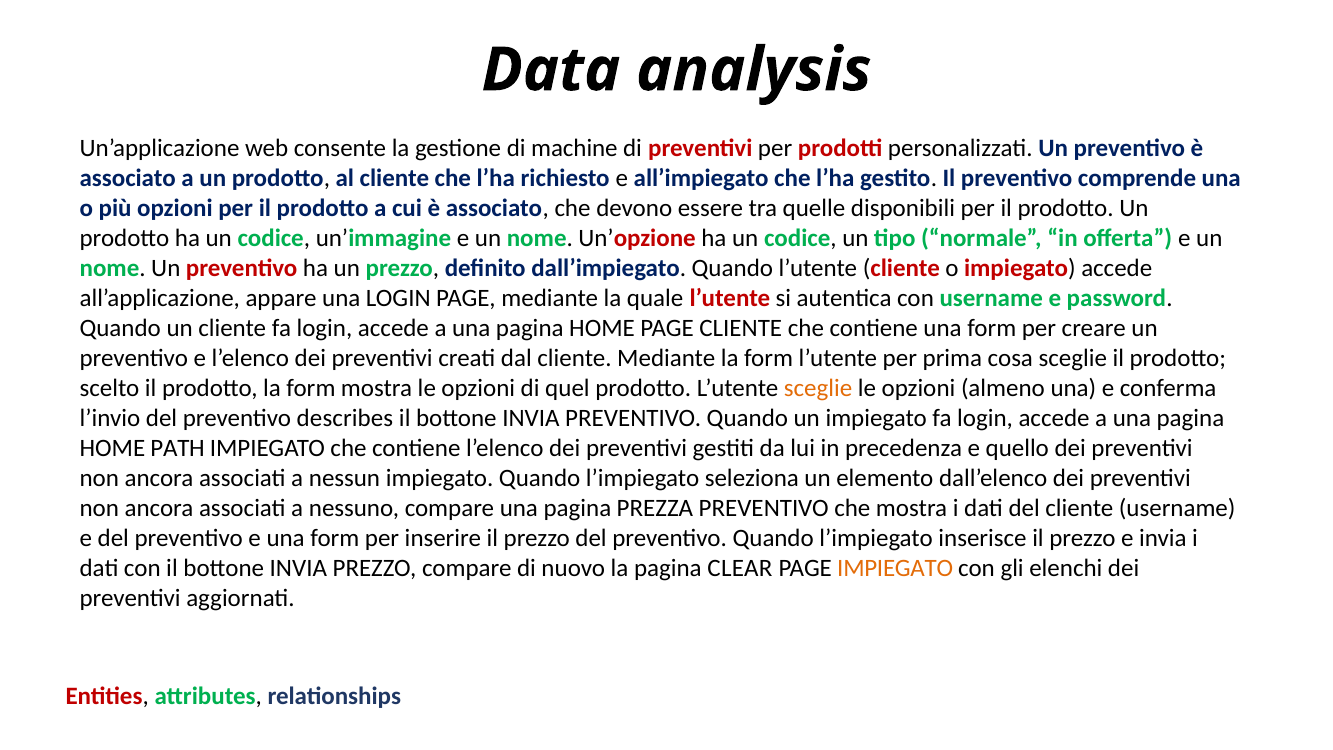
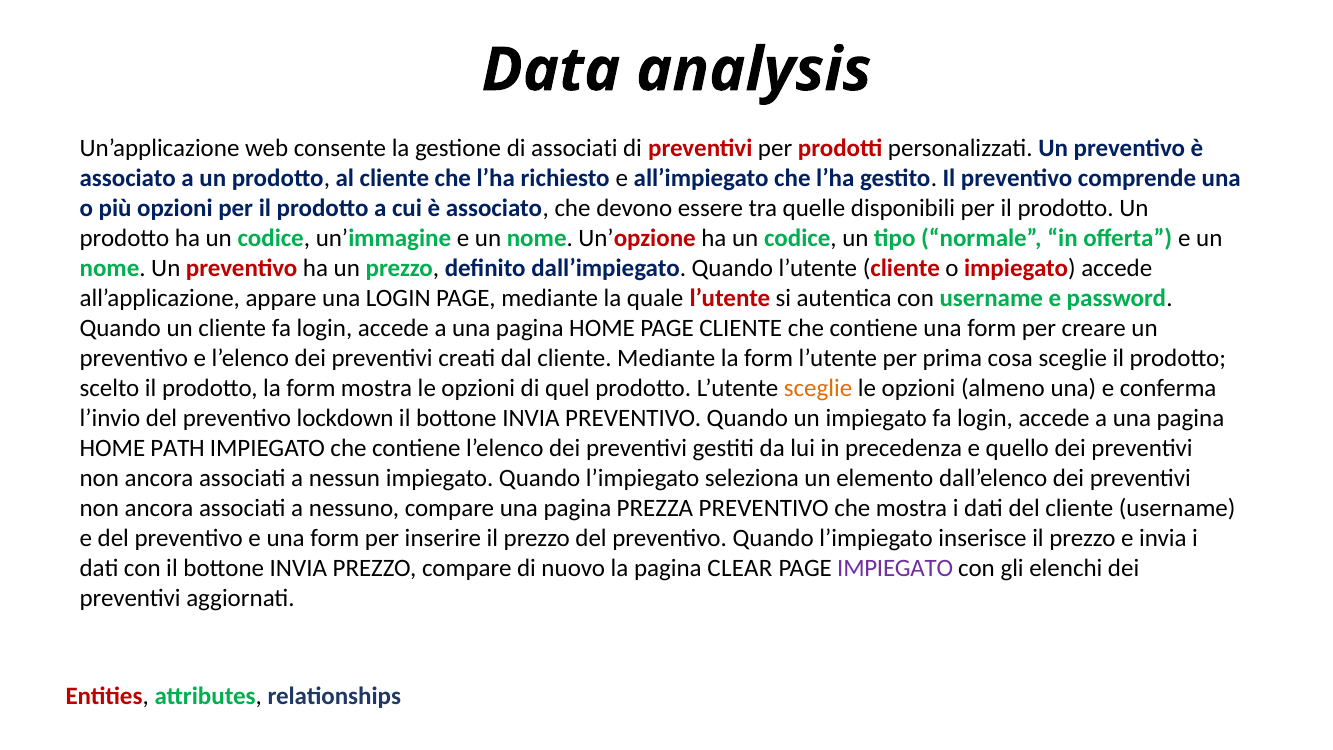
di machine: machine -> associati
describes: describes -> lockdown
IMPIEGATO at (895, 568) colour: orange -> purple
